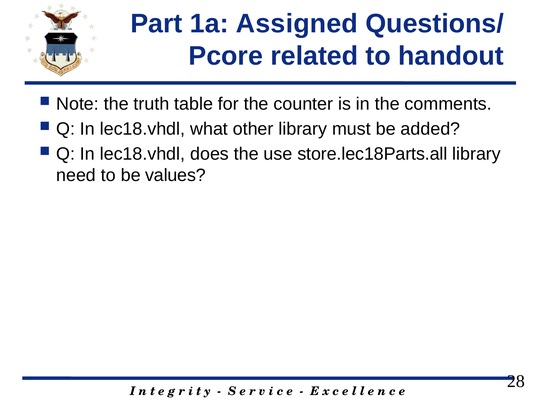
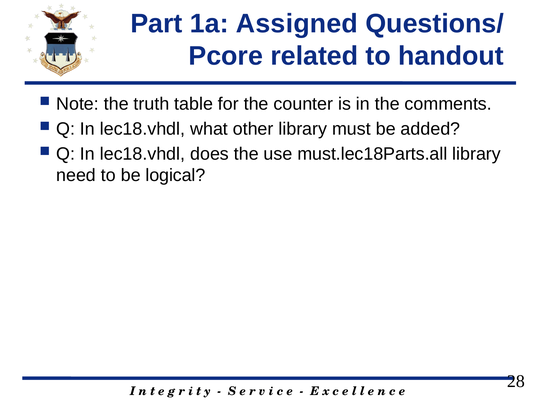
store.lec18Parts.all: store.lec18Parts.all -> must.lec18Parts.all
values: values -> logical
